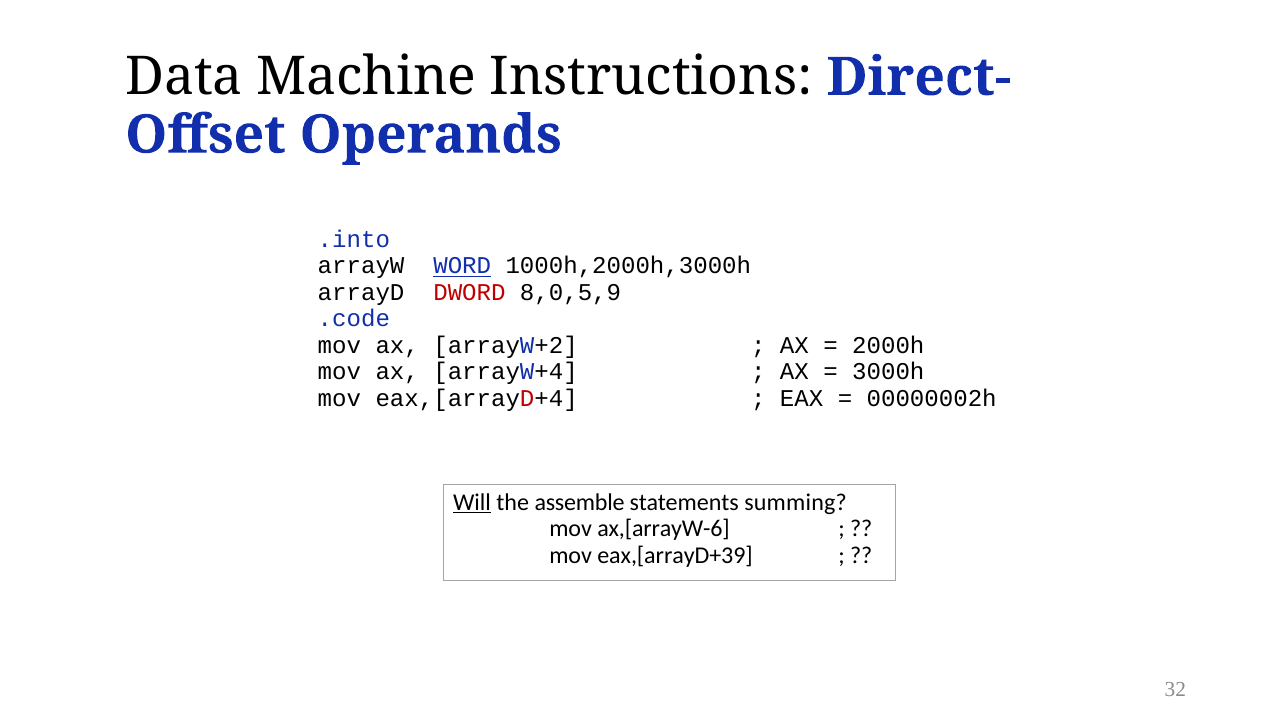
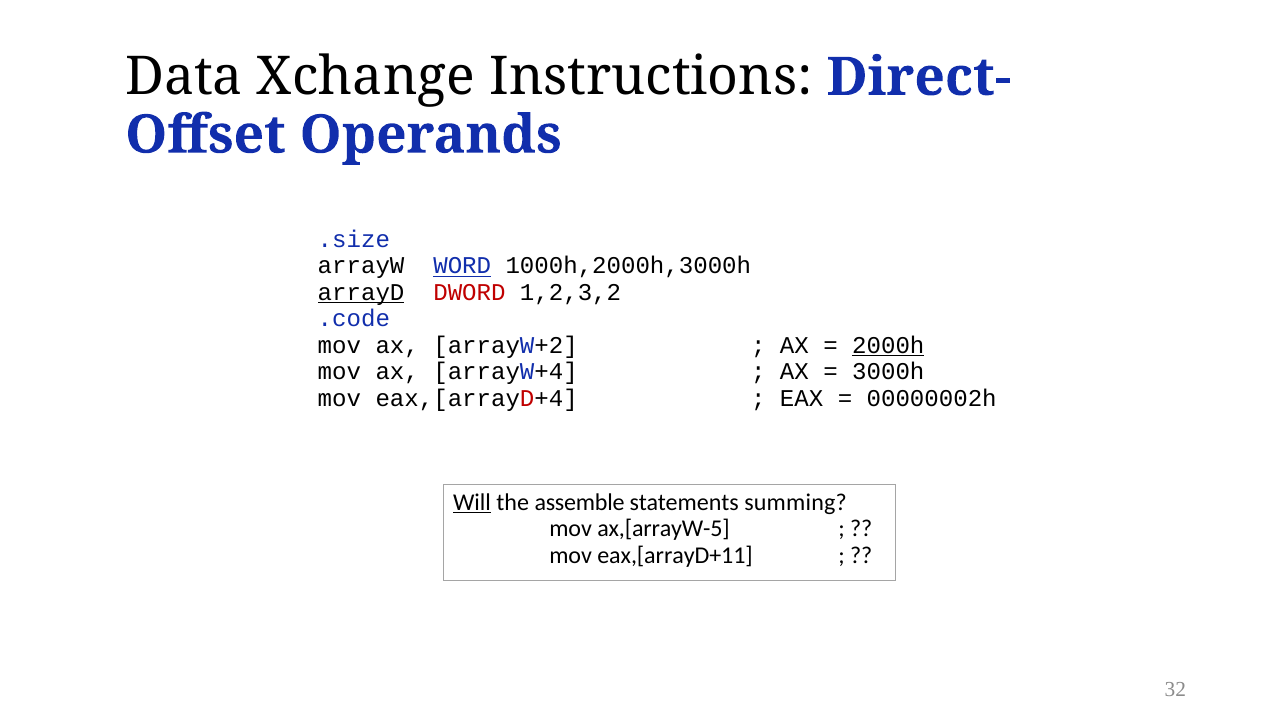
Machine: Machine -> Xchange
.into: .into -> .size
arrayD underline: none -> present
8,0,5,9: 8,0,5,9 -> 1,2,3,2
2000h underline: none -> present
ax,[arrayW-6: ax,[arrayW-6 -> ax,[arrayW-5
eax,[arrayD+39: eax,[arrayD+39 -> eax,[arrayD+11
